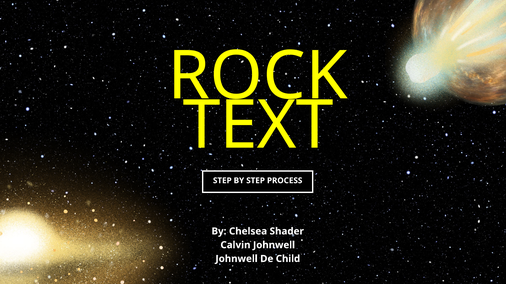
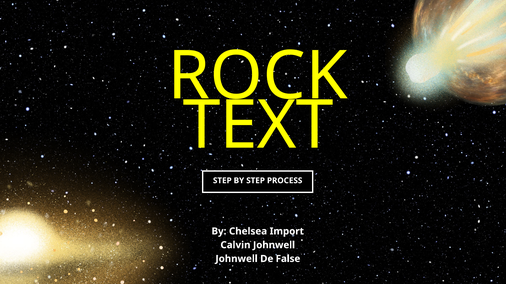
Shader: Shader -> Import
Child: Child -> False
